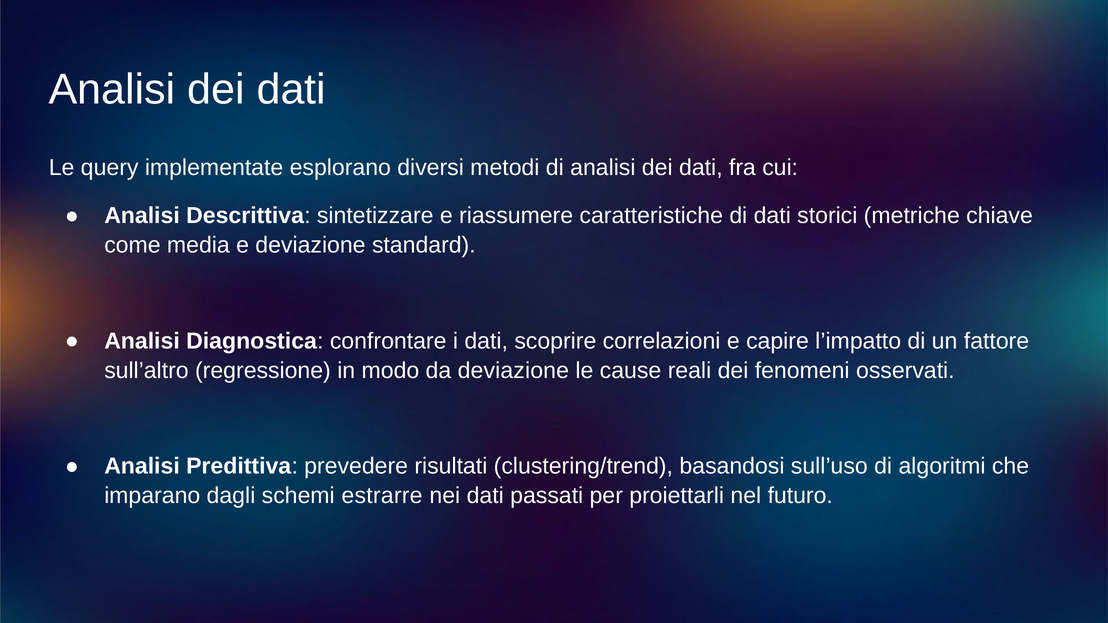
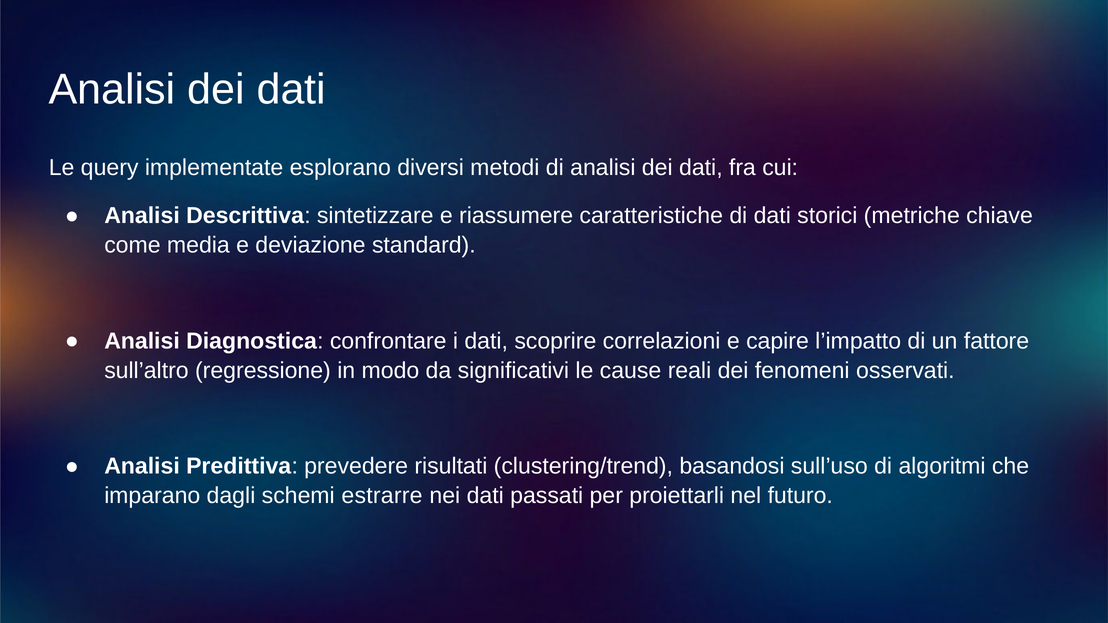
da deviazione: deviazione -> significativi
